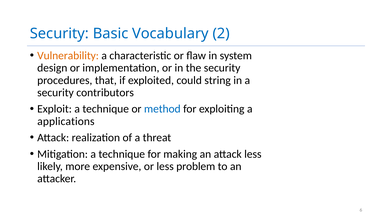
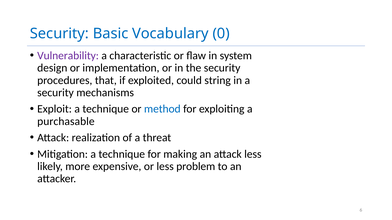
2: 2 -> 0
Vulnerability colour: orange -> purple
contributors: contributors -> mechanisms
applications: applications -> purchasable
